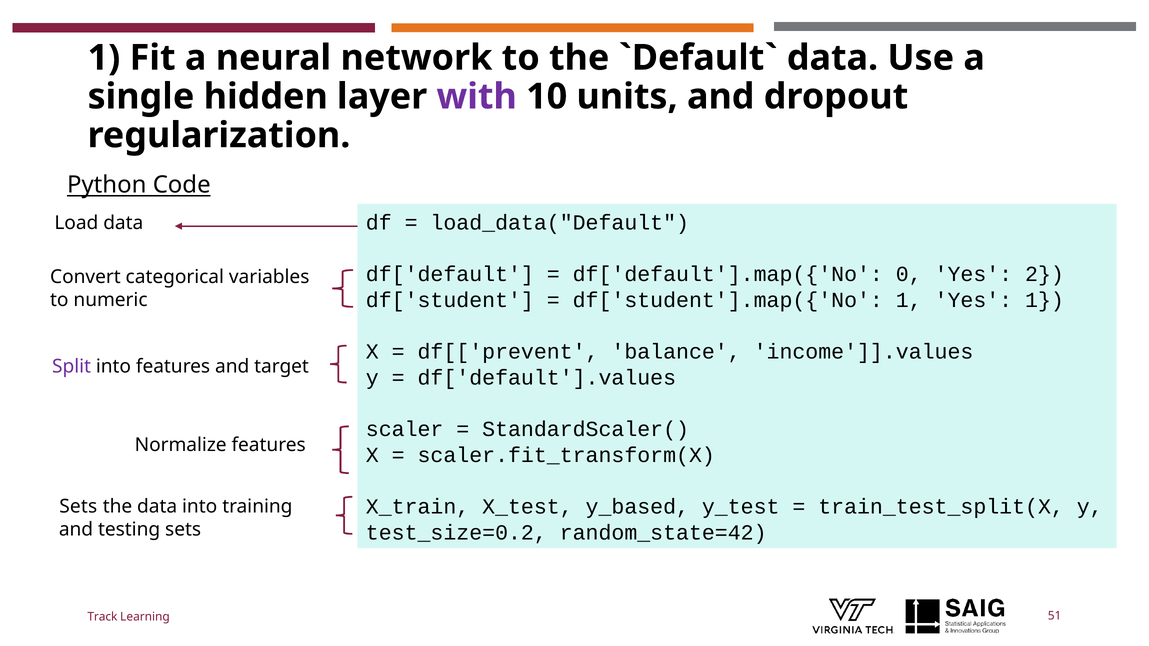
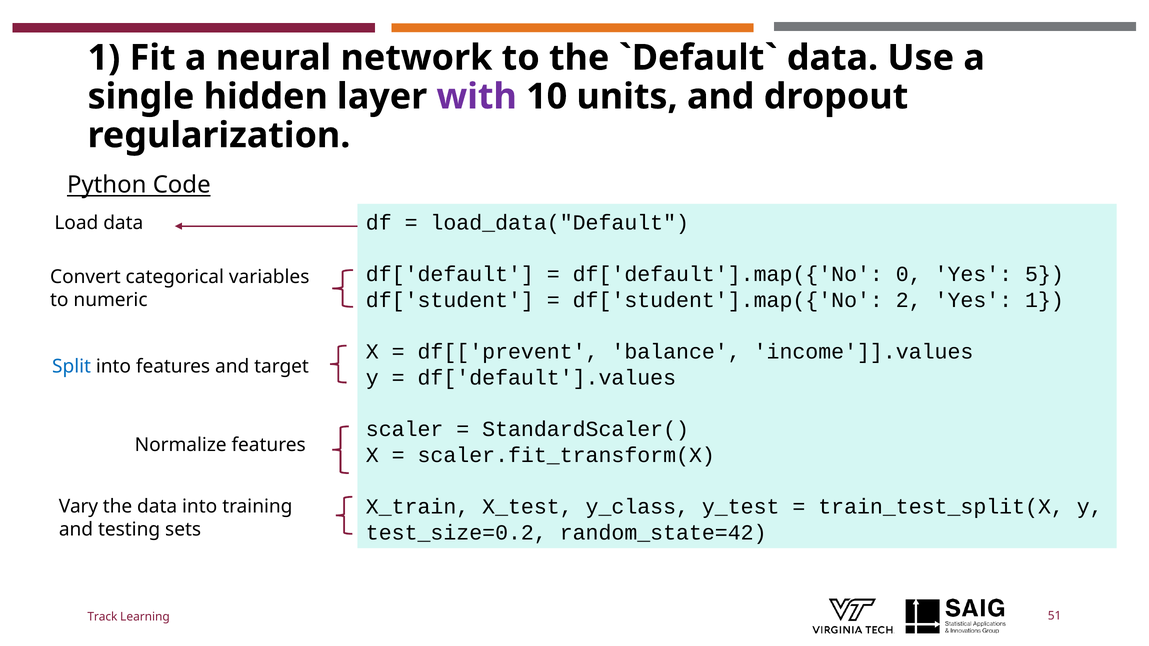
2: 2 -> 5
df['student'].map({'No 1: 1 -> 2
Split colour: purple -> blue
y_based: y_based -> y_class
Sets at (78, 507): Sets -> Vary
